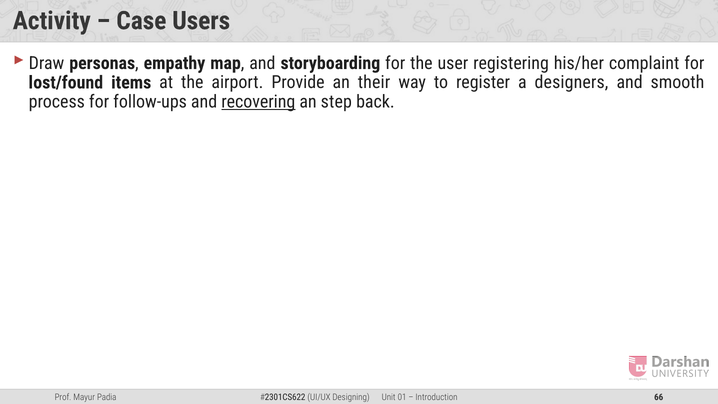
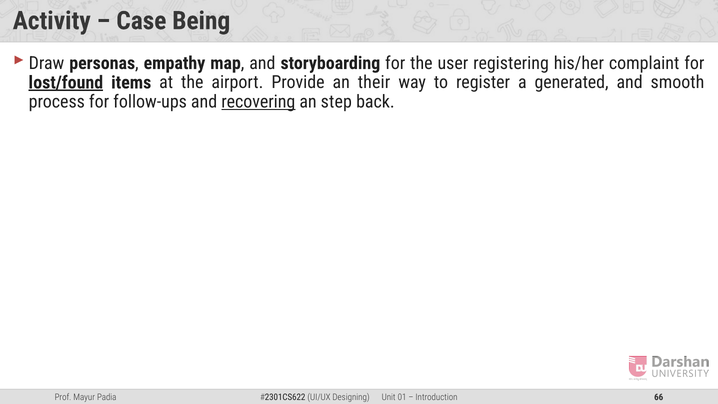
Users: Users -> Being
lost/found underline: none -> present
designers: designers -> generated
